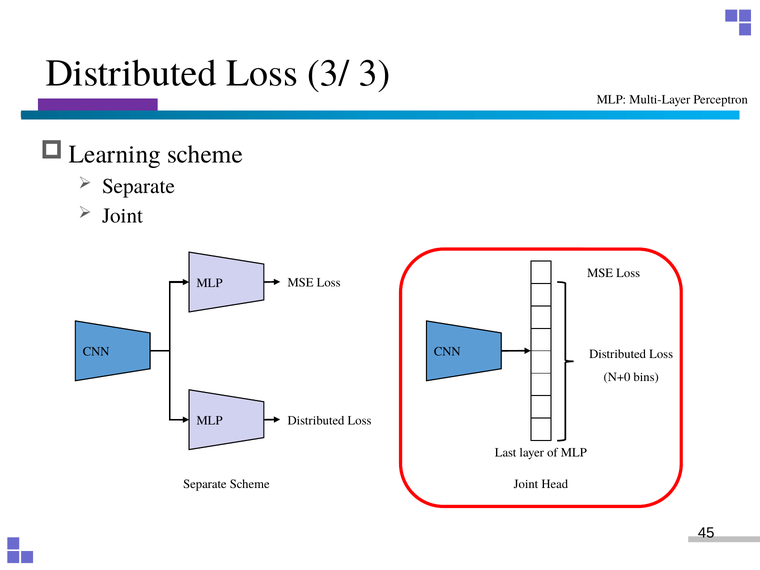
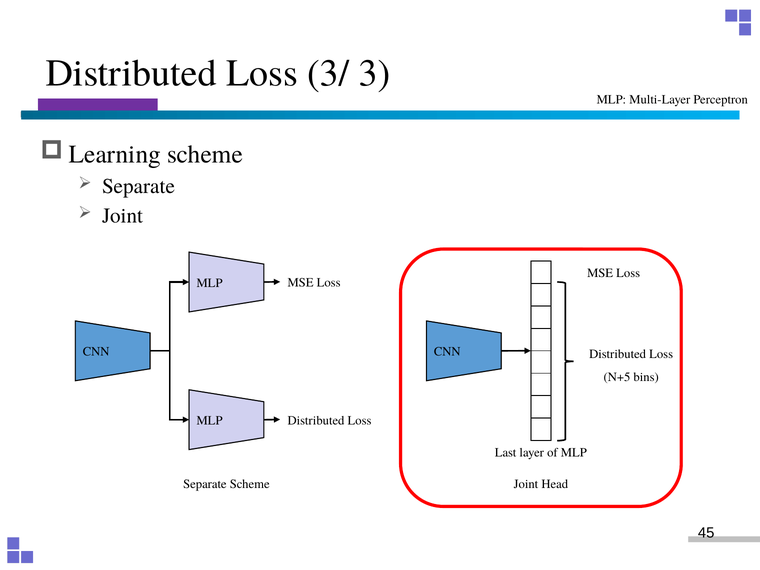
N+0: N+0 -> N+5
